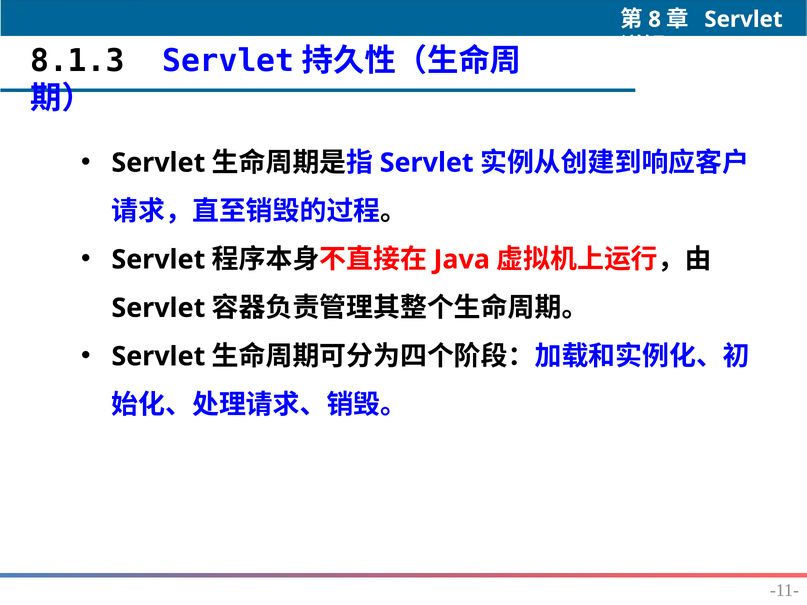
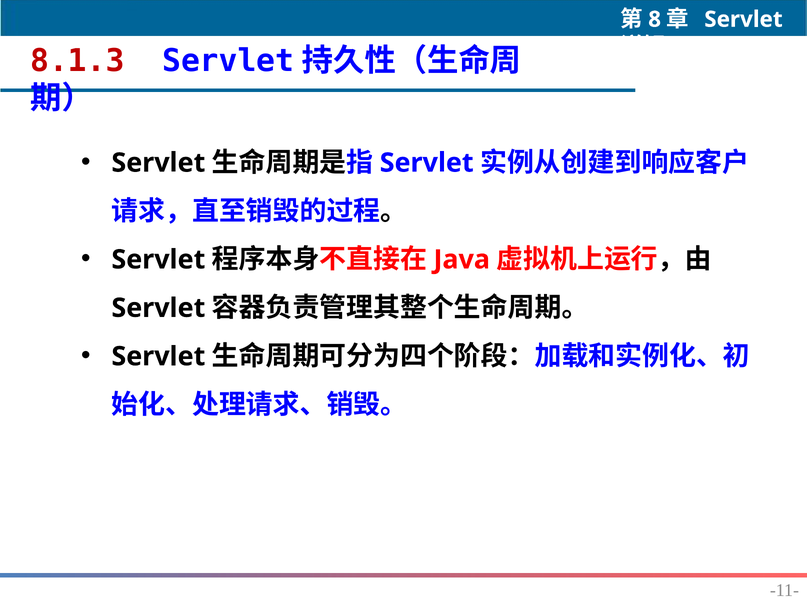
8.1.3 colour: black -> red
